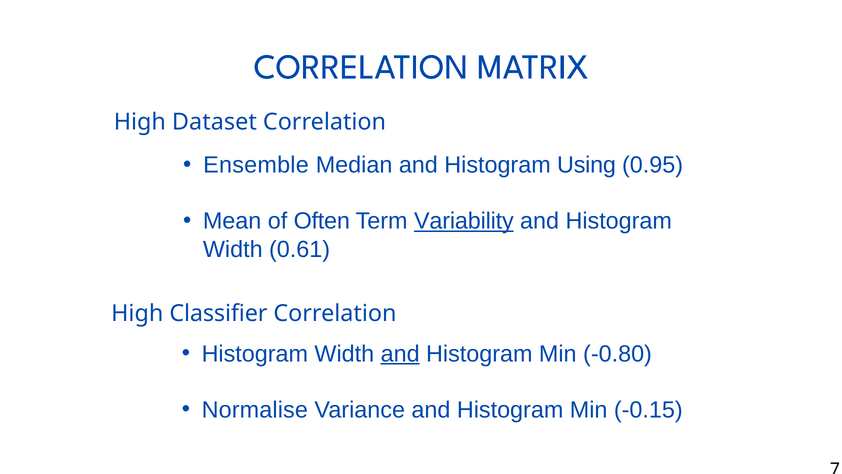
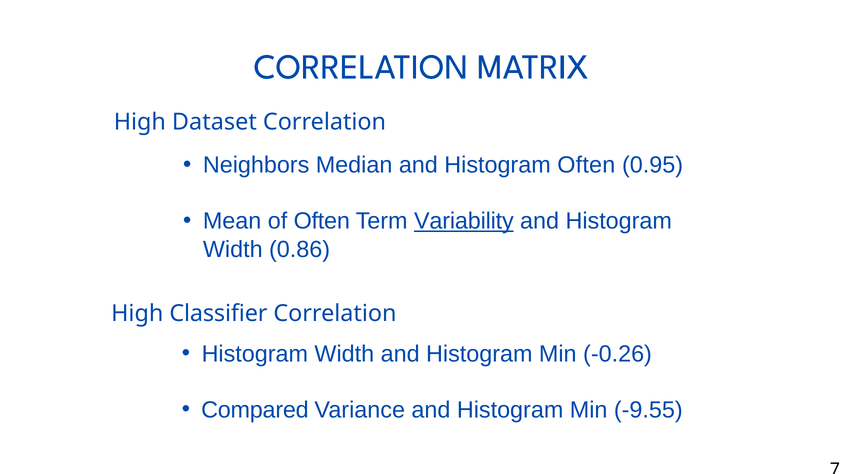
Ensemble: Ensemble -> Neighbors
Histogram Using: Using -> Often
0.61: 0.61 -> 0.86
and at (400, 354) underline: present -> none
-0.80: -0.80 -> -0.26
Normalise: Normalise -> Compared
-0.15: -0.15 -> -9.55
